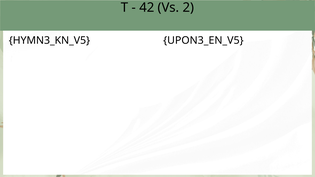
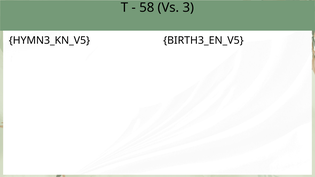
42: 42 -> 58
2: 2 -> 3
UPON3_EN_V5: UPON3_EN_V5 -> BIRTH3_EN_V5
